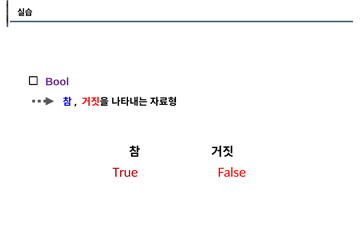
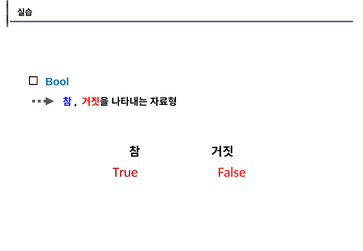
Bool colour: purple -> blue
